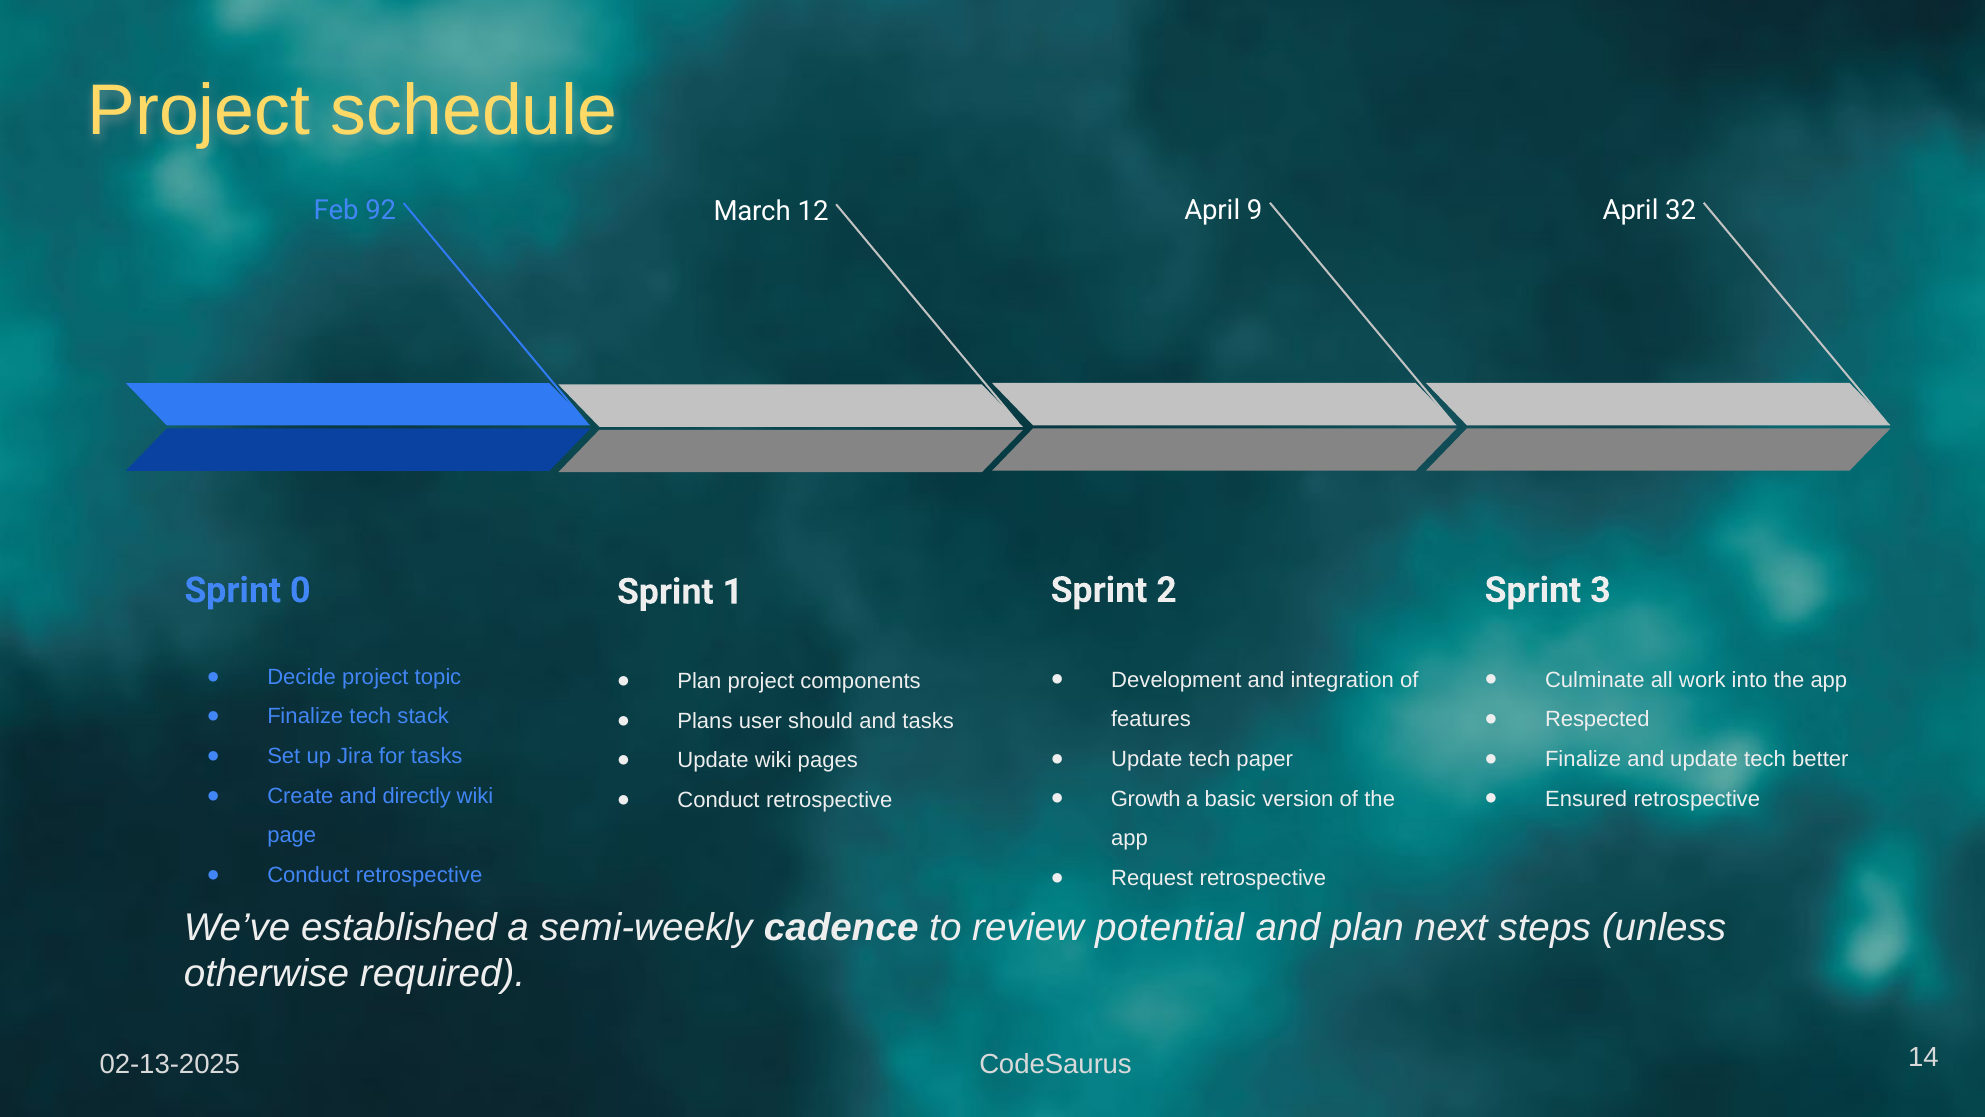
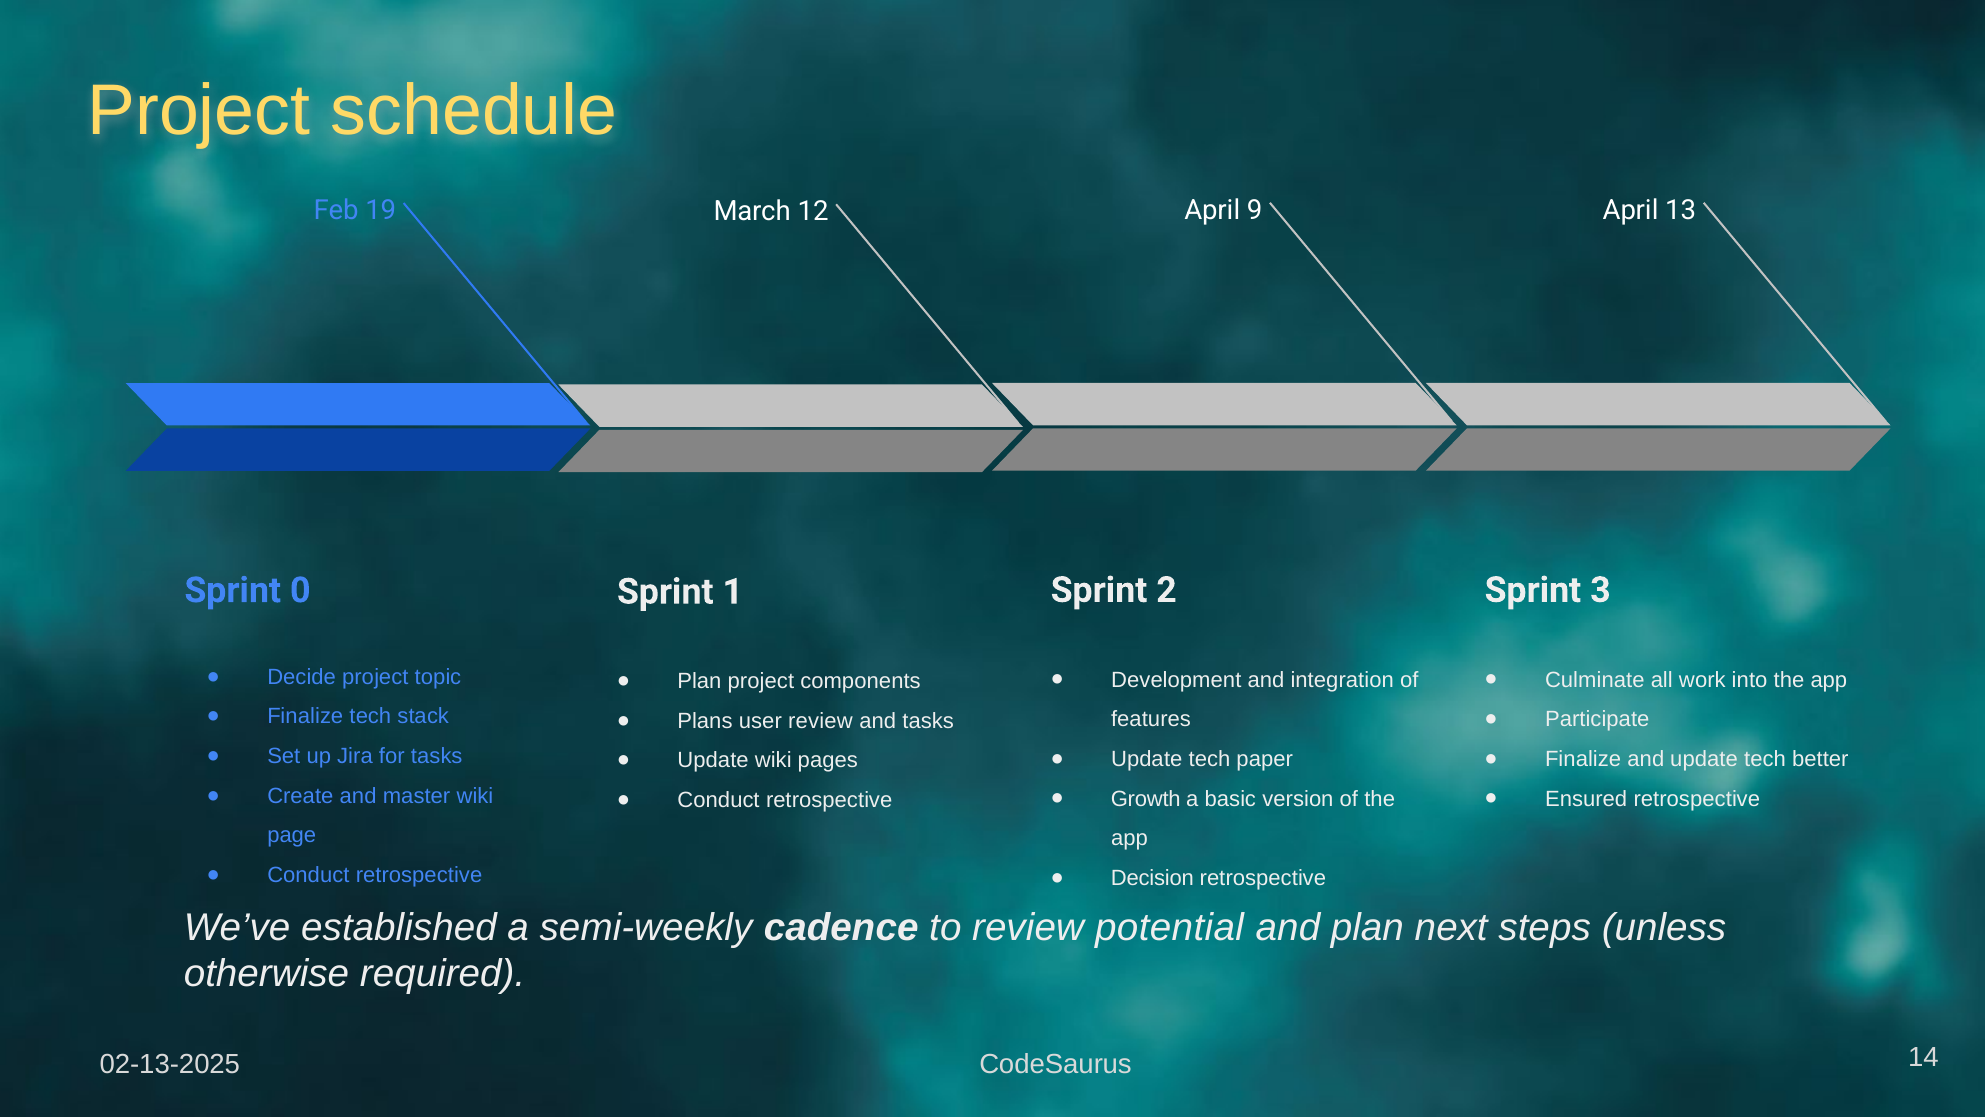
92: 92 -> 19
32: 32 -> 13
Respected: Respected -> Participate
user should: should -> review
directly: directly -> master
Request: Request -> Decision
